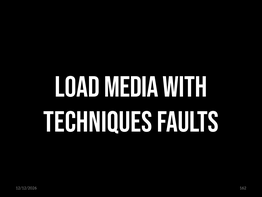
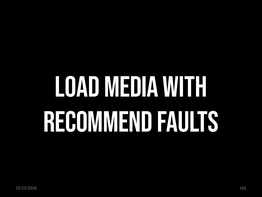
TECHNIQUES: TECHNIQUES -> RECOMMEND
